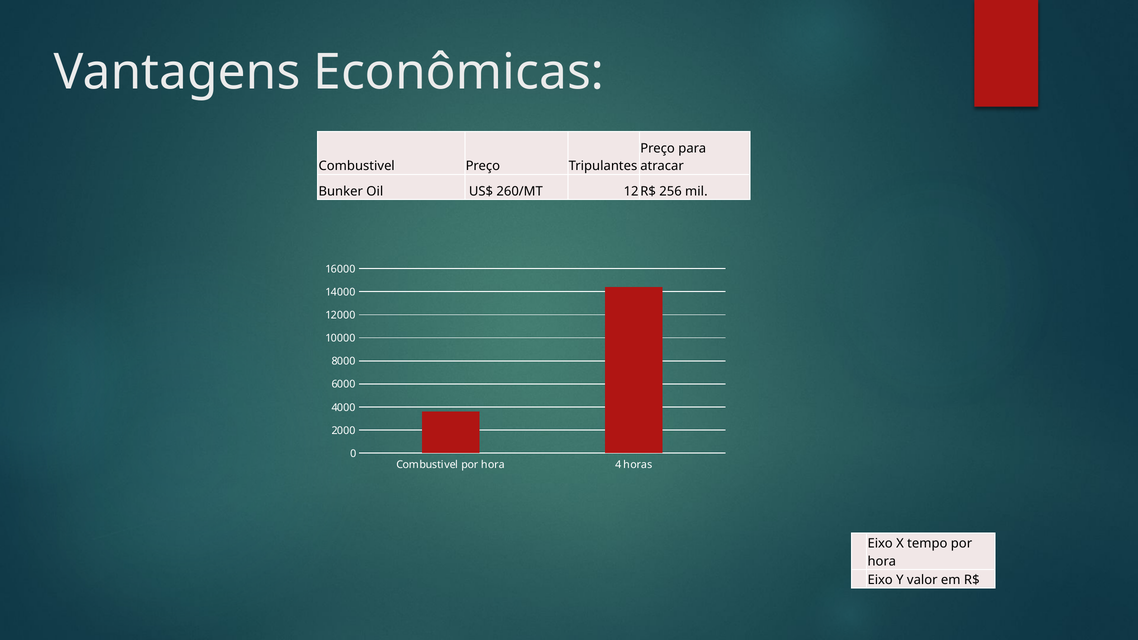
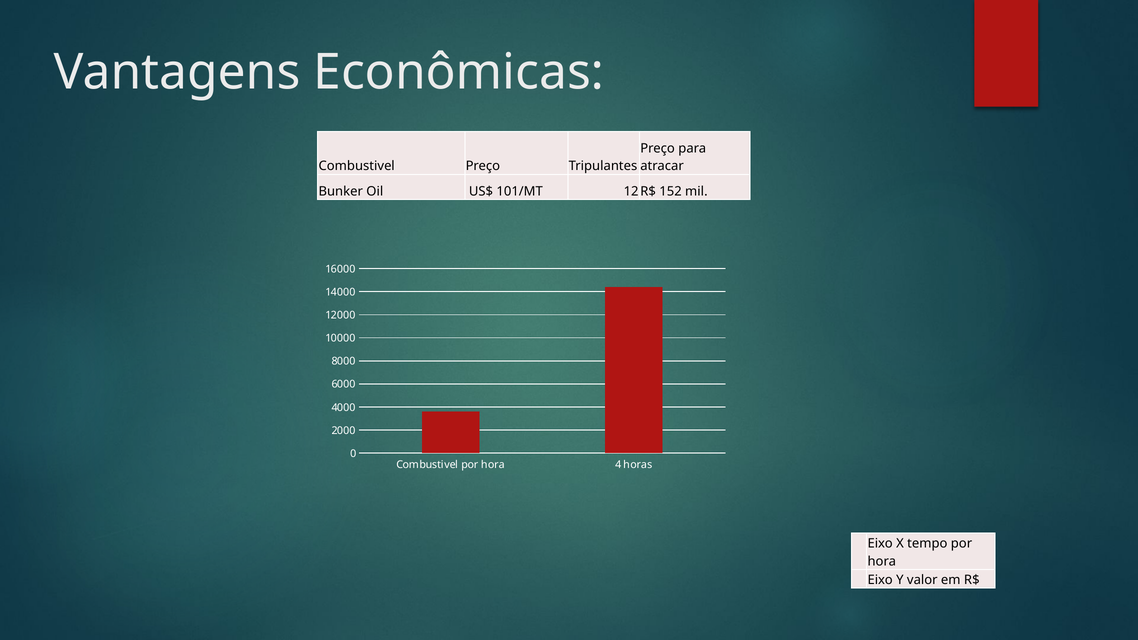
260/MT: 260/MT -> 101/MT
256: 256 -> 152
